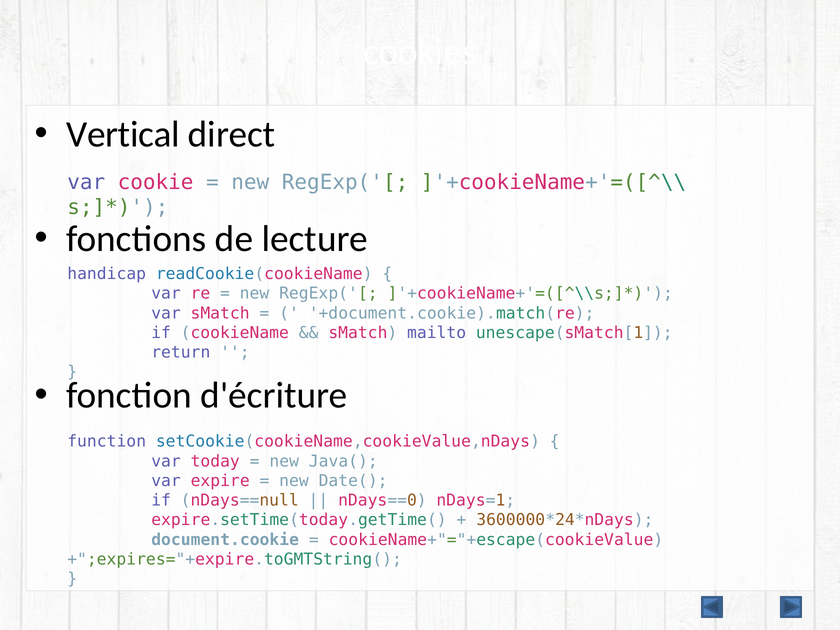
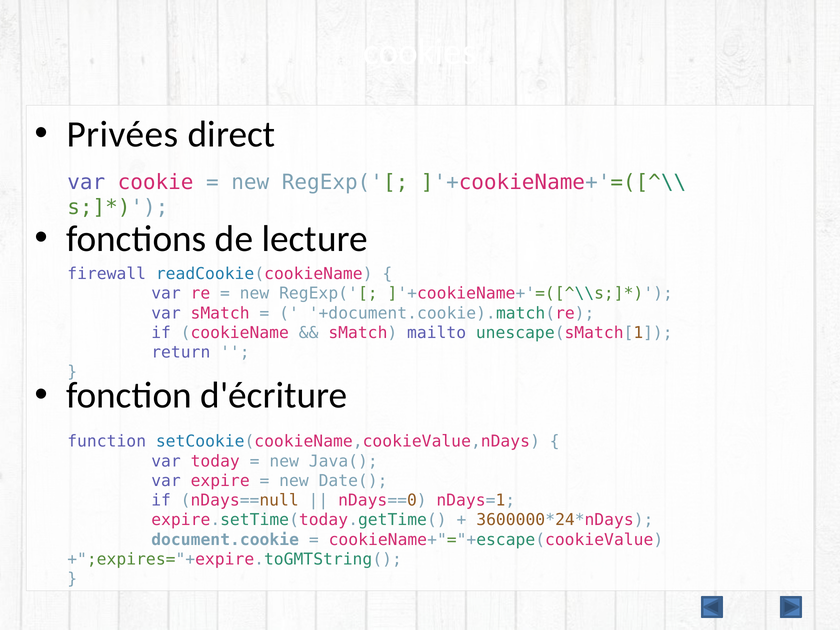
Vertical: Vertical -> Privées
handicap: handicap -> firewall
